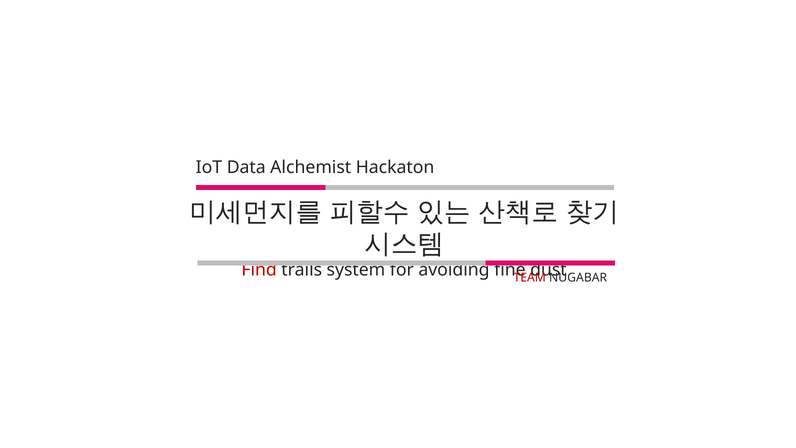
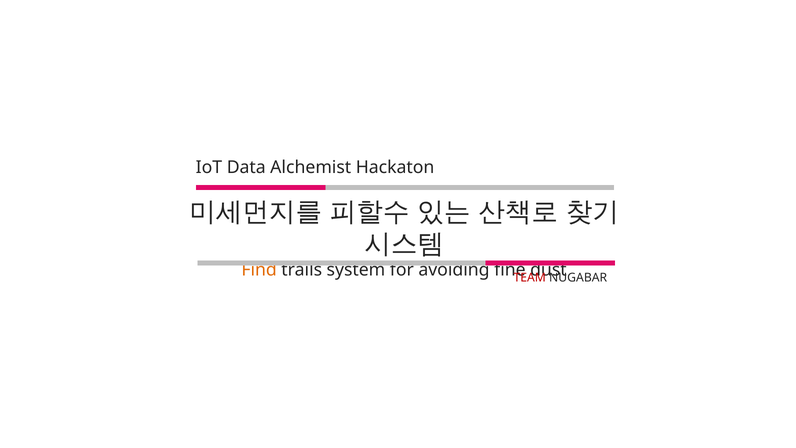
Find colour: red -> orange
